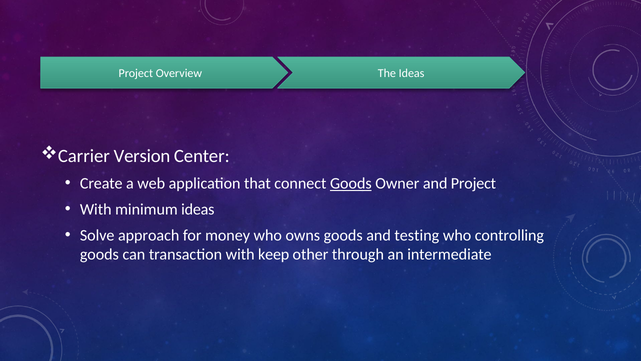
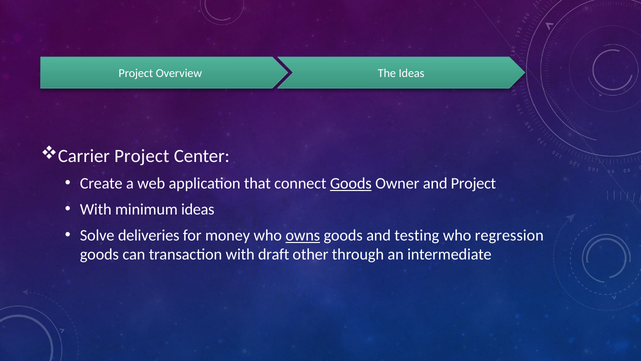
Carrier Version: Version -> Project
approach: approach -> deliveries
owns underline: none -> present
controlling: controlling -> regression
keep: keep -> draft
